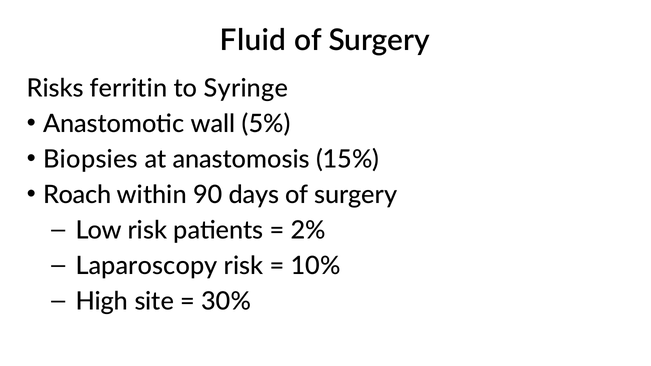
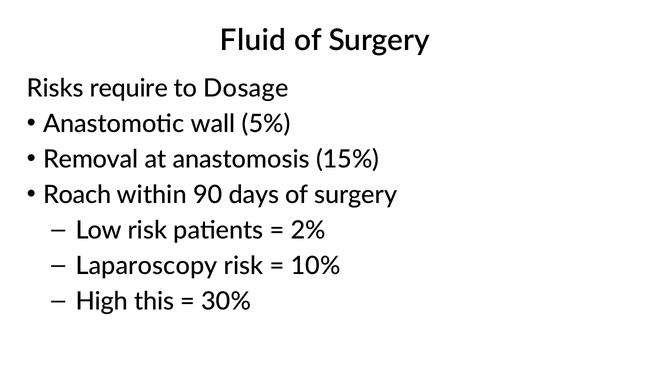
ferritin: ferritin -> require
Syringe: Syringe -> Dosage
Biopsies: Biopsies -> Removal
site: site -> this
